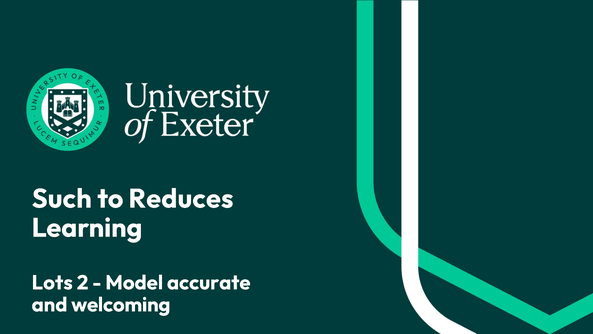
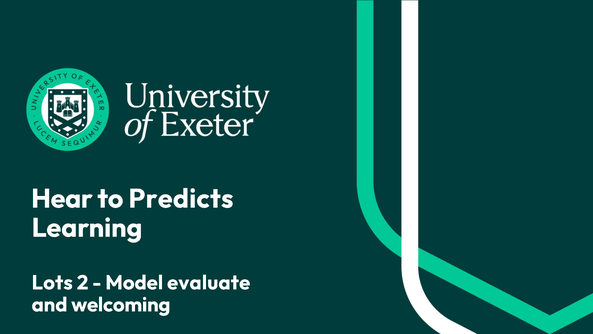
Such: Such -> Hear
Reduces: Reduces -> Predicts
accurate: accurate -> evaluate
